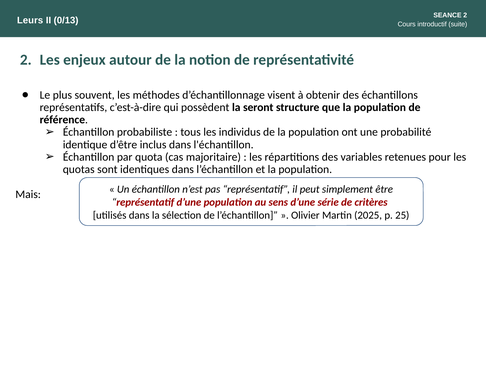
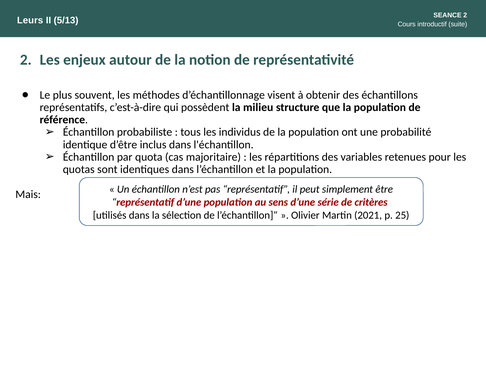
0/13: 0/13 -> 5/13
seront: seront -> milieu
2025: 2025 -> 2021
